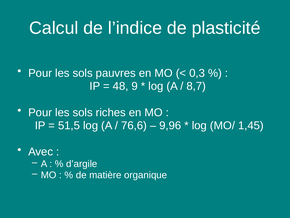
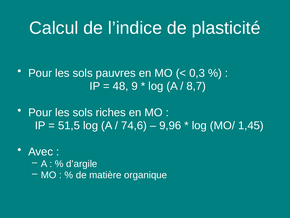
76,6: 76,6 -> 74,6
